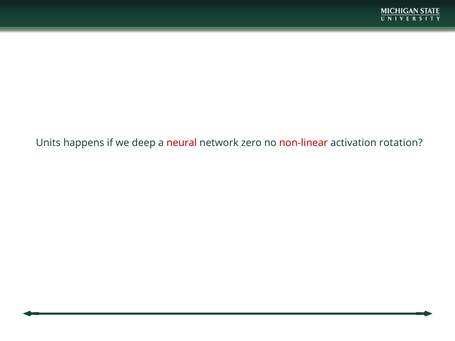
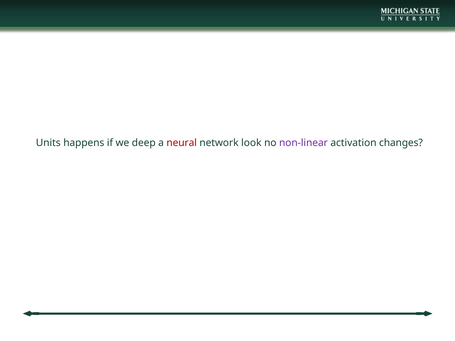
zero: zero -> look
non-linear colour: red -> purple
rotation: rotation -> changes
